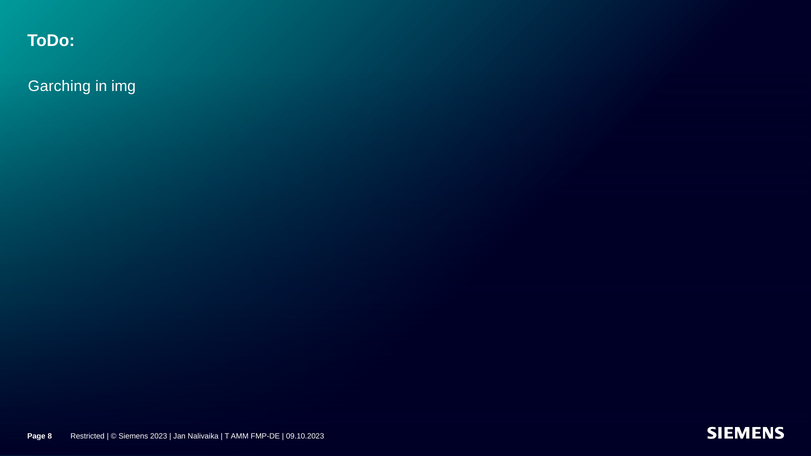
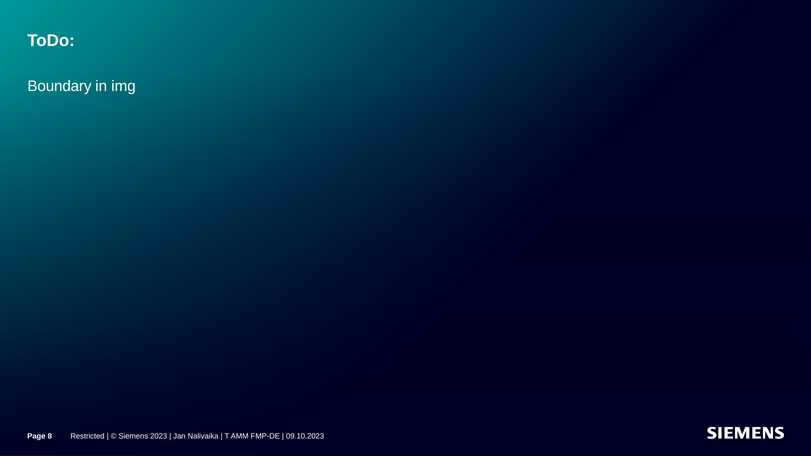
Garching: Garching -> Boundary
